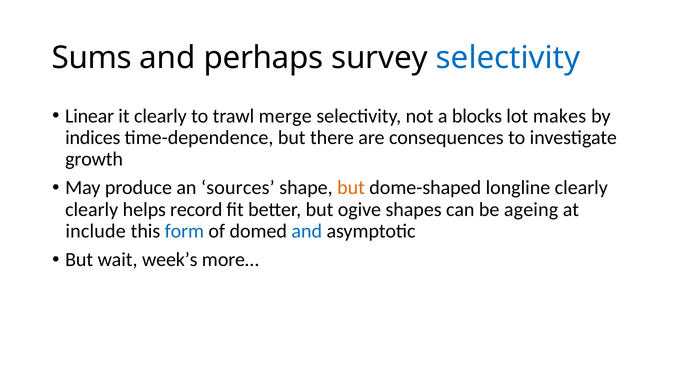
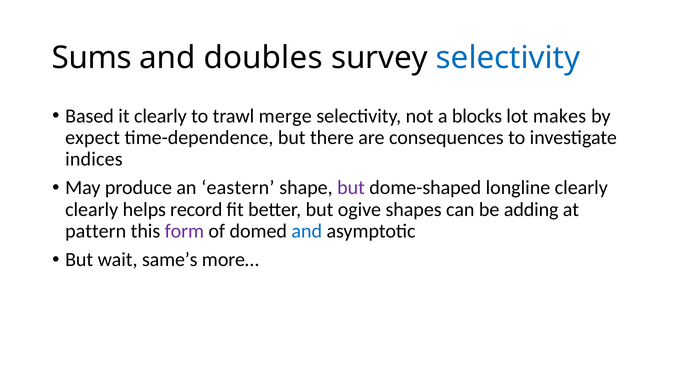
perhaps: perhaps -> doubles
Linear: Linear -> Based
indices: indices -> expect
growth: growth -> indices
sources: sources -> eastern
but at (351, 188) colour: orange -> purple
ageing: ageing -> adding
include: include -> pattern
form colour: blue -> purple
week’s: week’s -> same’s
